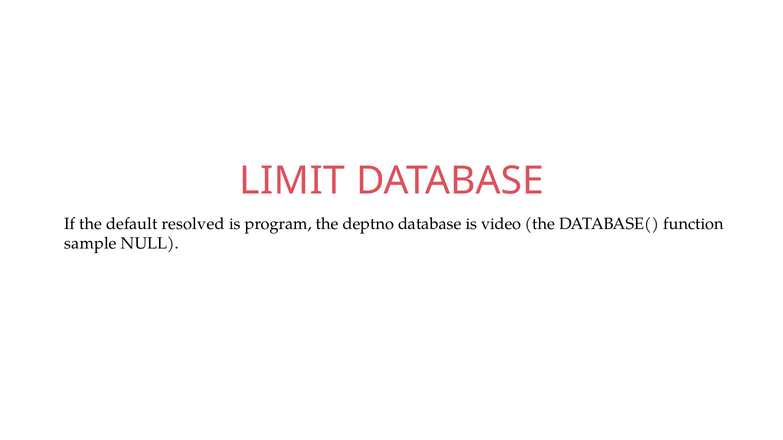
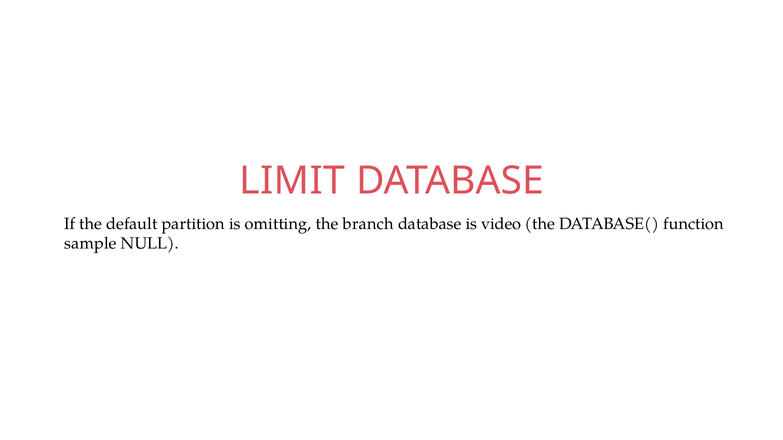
resolved: resolved -> partition
program: program -> omitting
deptno: deptno -> branch
